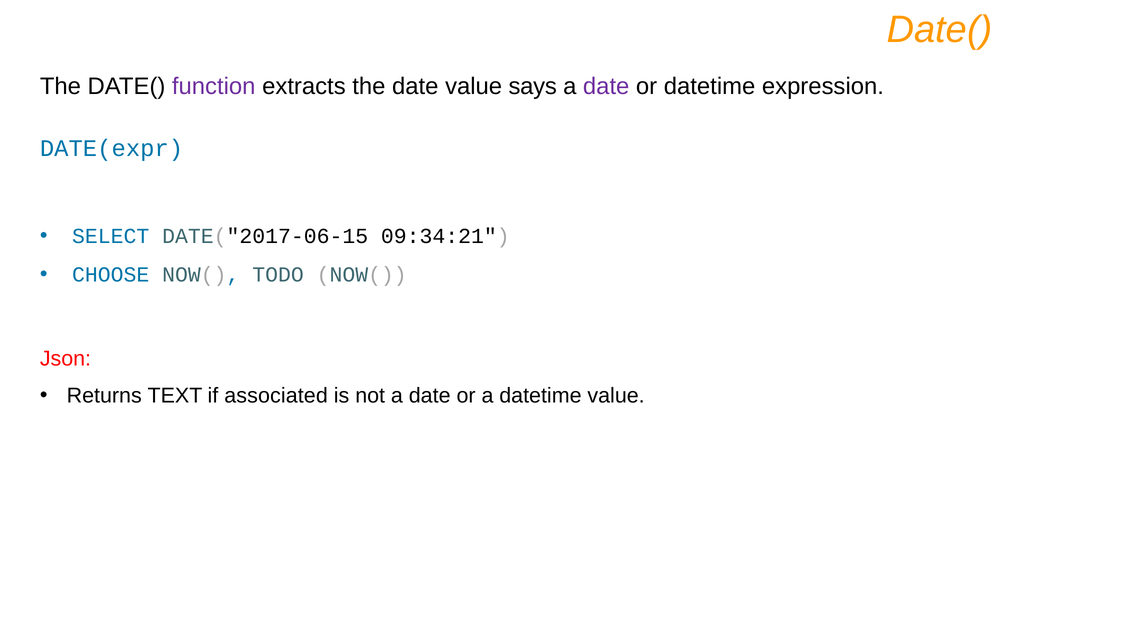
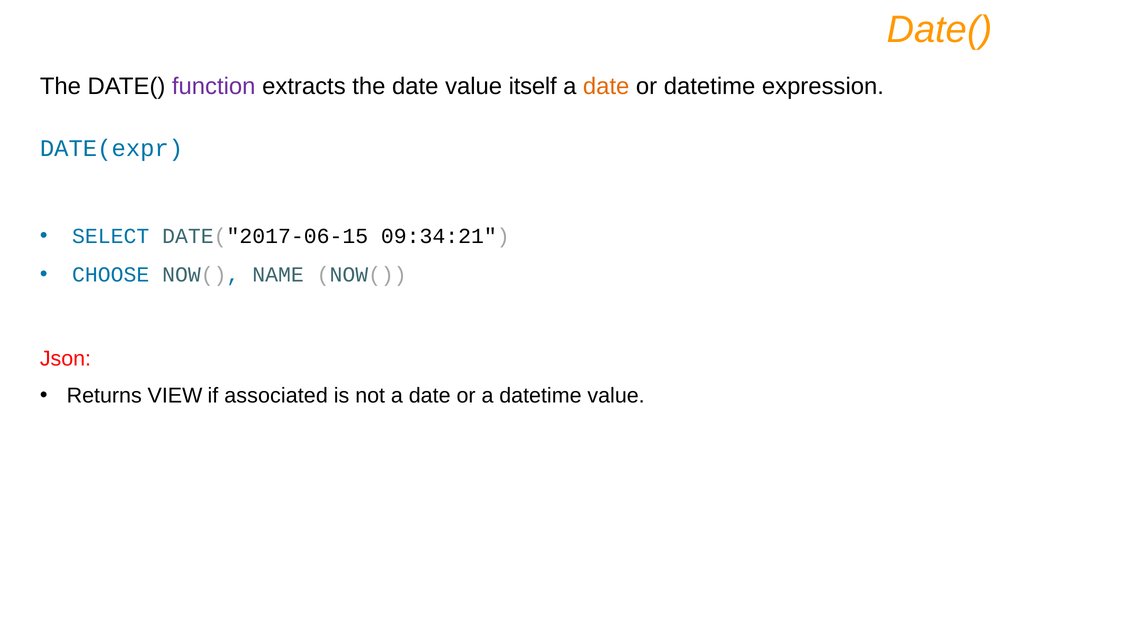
says: says -> itself
date at (606, 86) colour: purple -> orange
TODO: TODO -> NAME
TEXT: TEXT -> VIEW
